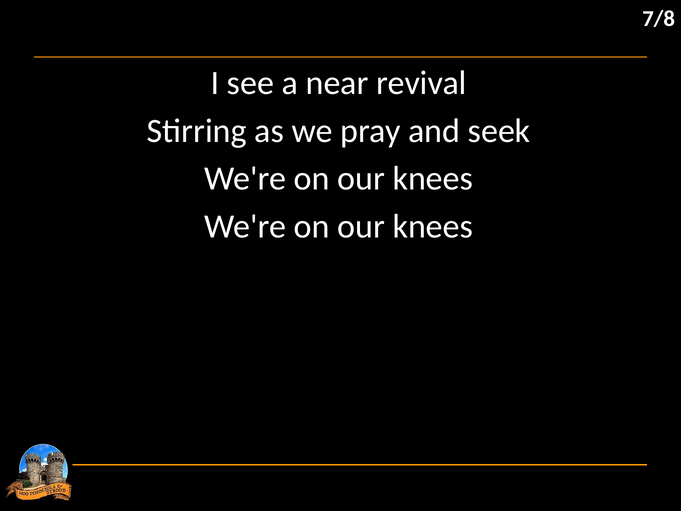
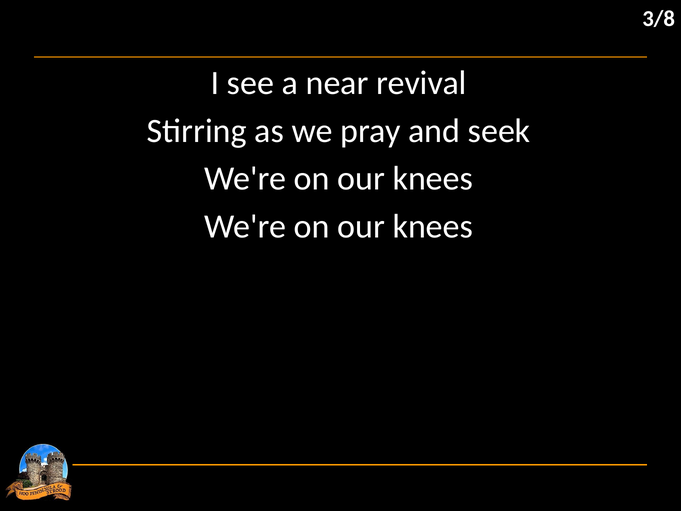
7/8: 7/8 -> 3/8
